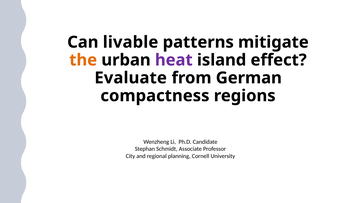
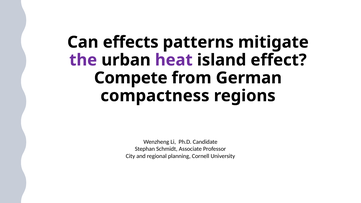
livable: livable -> effects
the colour: orange -> purple
Evaluate: Evaluate -> Compete
